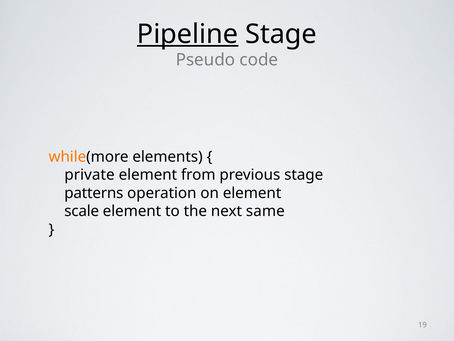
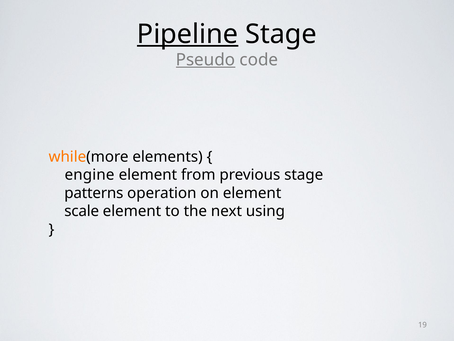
Pseudo underline: none -> present
private: private -> engine
same: same -> using
